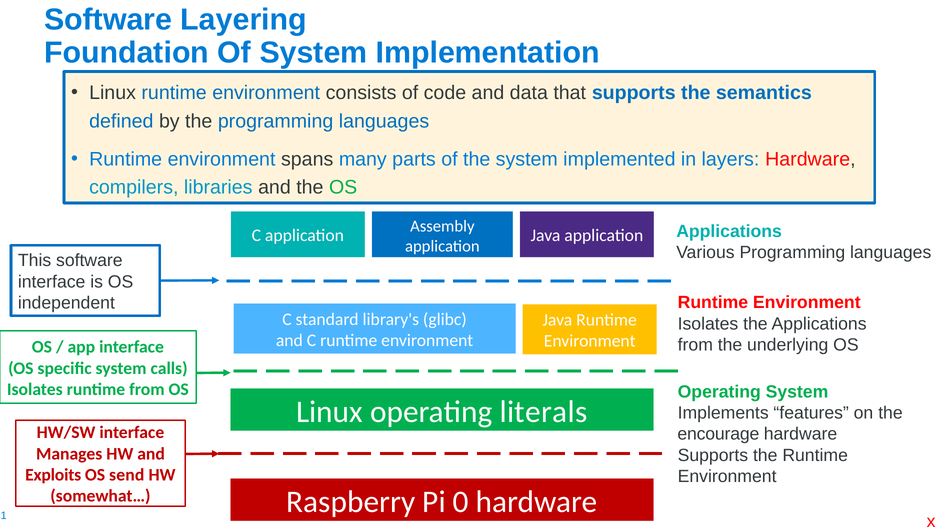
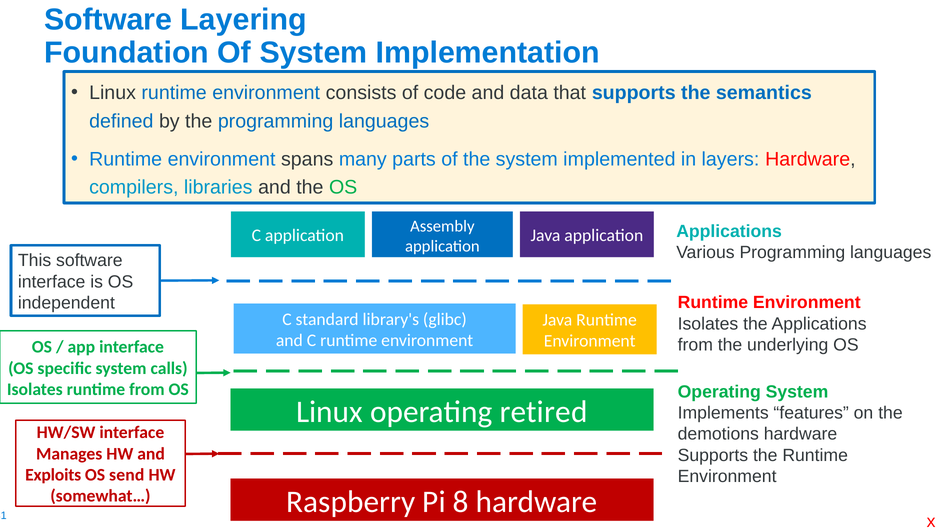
literals: literals -> retired
encourage: encourage -> demotions
0: 0 -> 8
